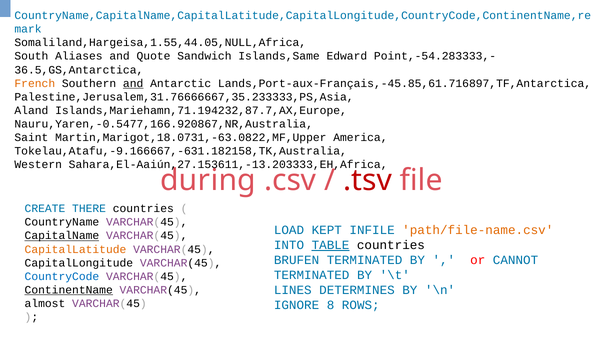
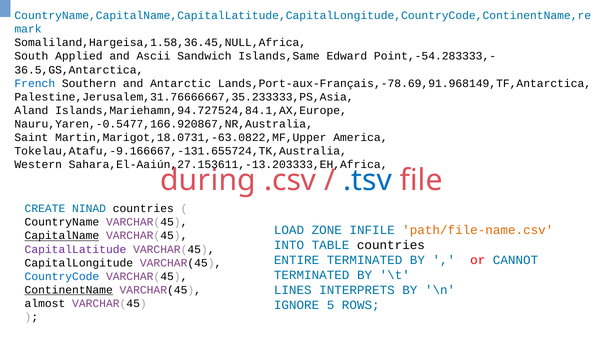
Somaliland,Hargeisa,1.55,44.05,NULL,Africa: Somaliland,Hargeisa,1.55,44.05,NULL,Africa -> Somaliland,Hargeisa,1.58,36.45,NULL,Africa
Aliases: Aliases -> Applied
Quote: Quote -> Ascii
French colour: orange -> blue
and at (133, 83) underline: present -> none
Lands,Port-aux-Français,-45.85,61.716897,TF,Antarctica: Lands,Port-aux-Français,-45.85,61.716897,TF,Antarctica -> Lands,Port-aux-Français,-78.69,91.968149,TF,Antarctica
Islands,Mariehamn,71.194232,87.7,AX,Europe: Islands,Mariehamn,71.194232,87.7,AX,Europe -> Islands,Mariehamn,94.727524,84.1,AX,Europe
Tokelau,Atafu,-9.166667,-631.182158,TK,Australia: Tokelau,Atafu,-9.166667,-631.182158,TK,Australia -> Tokelau,Atafu,-9.166667,-131.655724,TK,Australia
.tsv colour: red -> blue
THERE: THERE -> NINAD
KEPT: KEPT -> ZONE
TABLE underline: present -> none
CapitalLatitude colour: orange -> purple
BRUFEN: BRUFEN -> ENTIRE
DETERMINES: DETERMINES -> INTERPRETS
8: 8 -> 5
